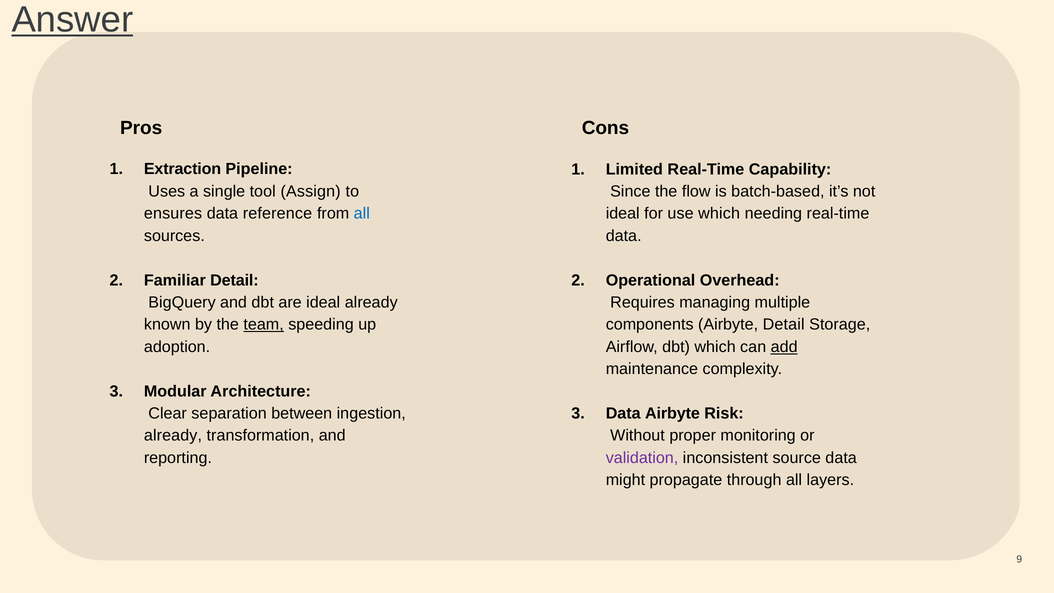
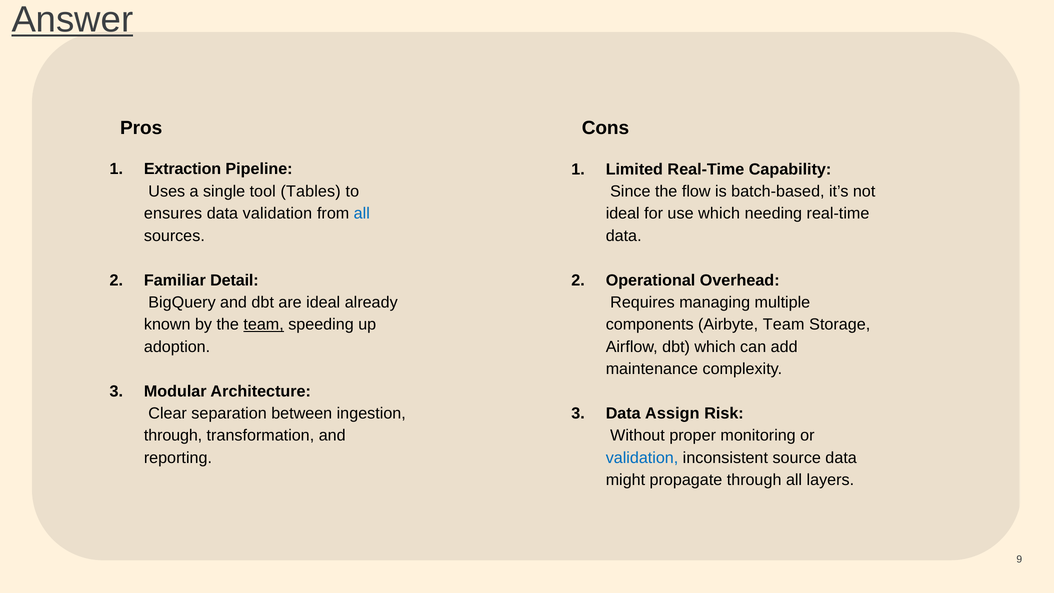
Assign: Assign -> Tables
data reference: reference -> validation
Airbyte Detail: Detail -> Team
add underline: present -> none
Data Airbyte: Airbyte -> Assign
already at (173, 436): already -> through
validation at (642, 458) colour: purple -> blue
